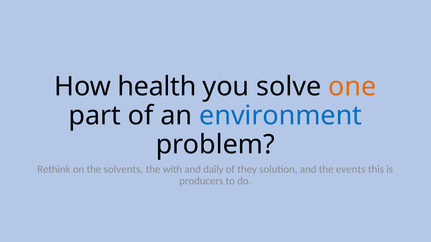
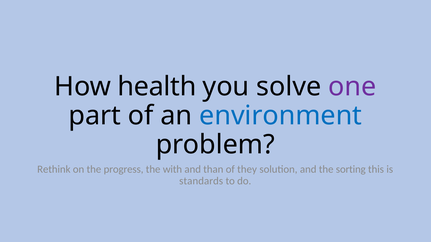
one colour: orange -> purple
solvents: solvents -> progress
daily: daily -> than
events: events -> sorting
producers: producers -> standards
